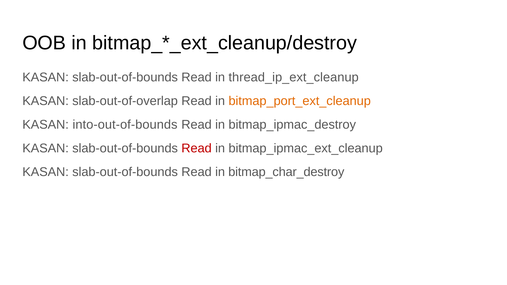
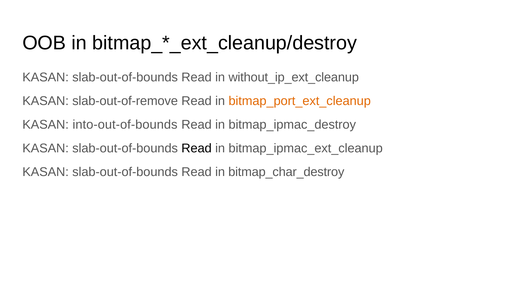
thread_ip_ext_cleanup: thread_ip_ext_cleanup -> without_ip_ext_cleanup
slab-out-of-overlap: slab-out-of-overlap -> slab-out-of-remove
Read at (197, 148) colour: red -> black
